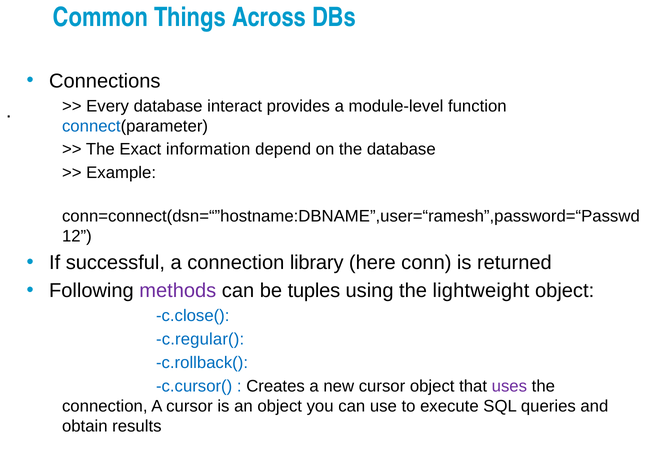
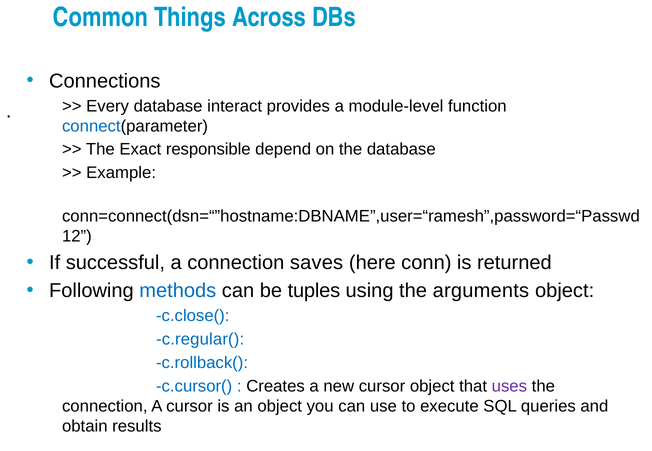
information: information -> responsible
library: library -> saves
methods colour: purple -> blue
lightweight: lightweight -> arguments
